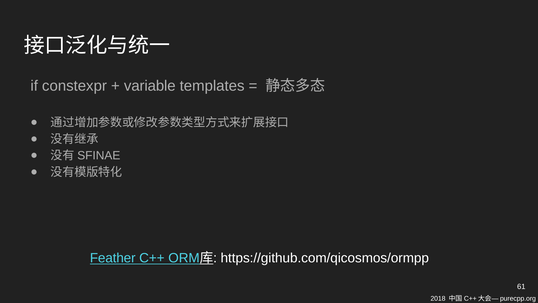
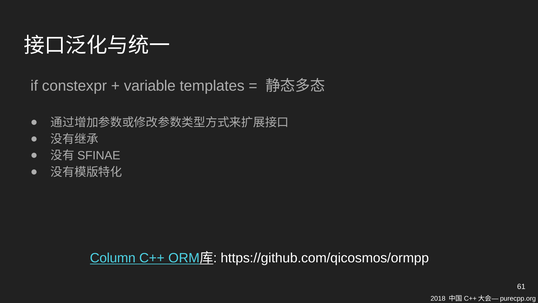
Feather: Feather -> Column
